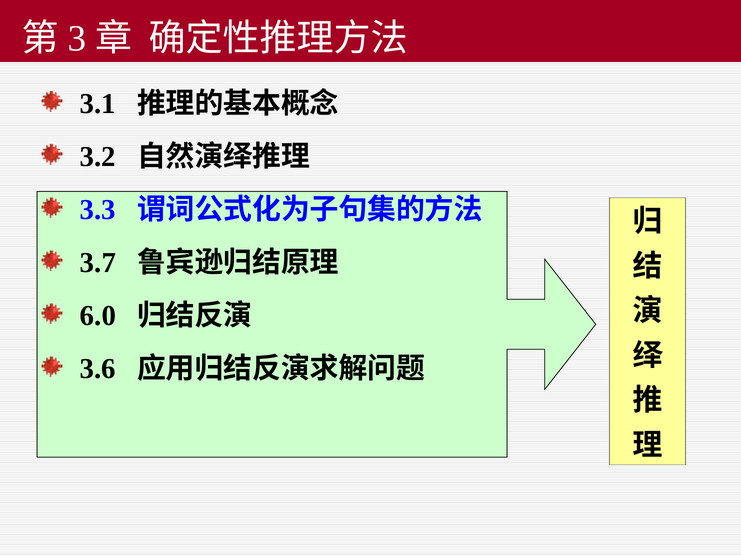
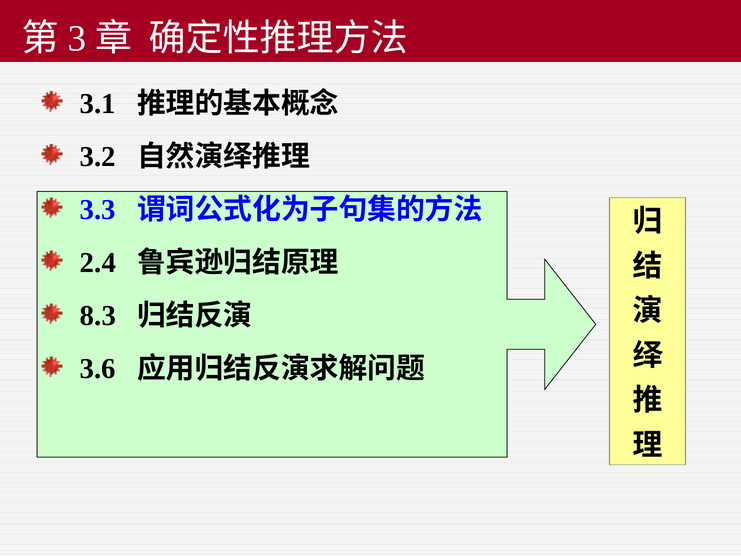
3.7: 3.7 -> 2.4
6.0: 6.0 -> 8.3
